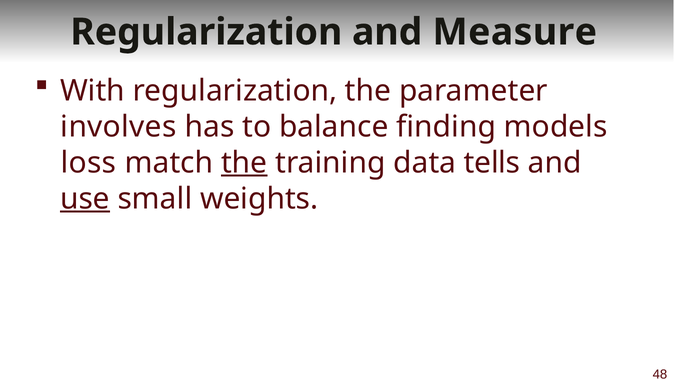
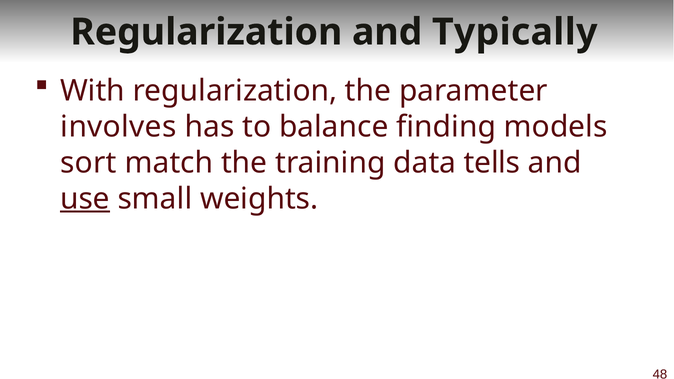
Measure: Measure -> Typically
loss: loss -> sort
the at (244, 163) underline: present -> none
